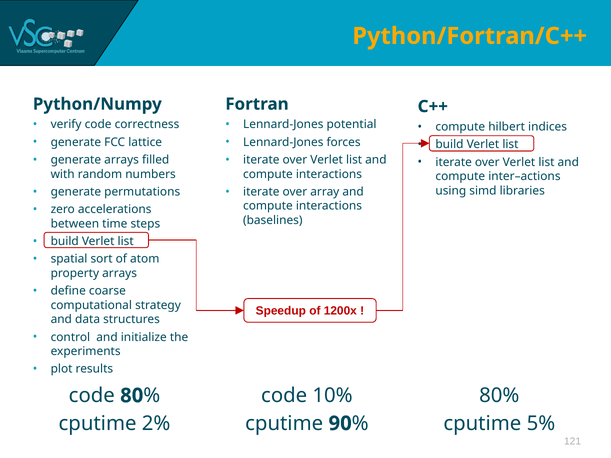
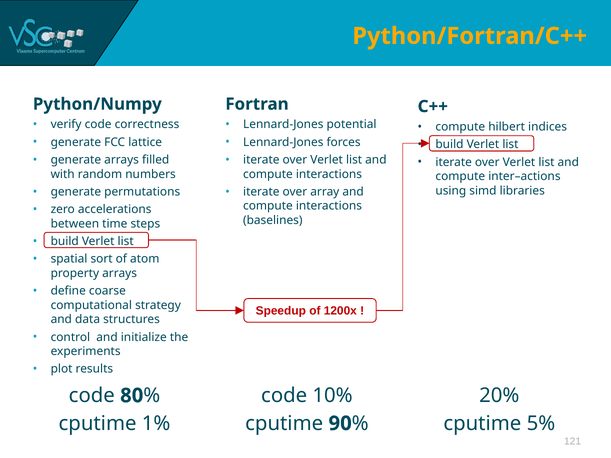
80%: 80% -> 20%
2%: 2% -> 1%
